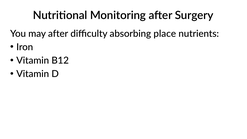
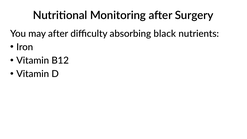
place: place -> black
